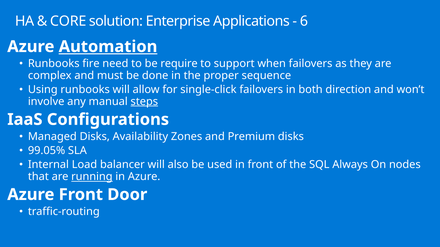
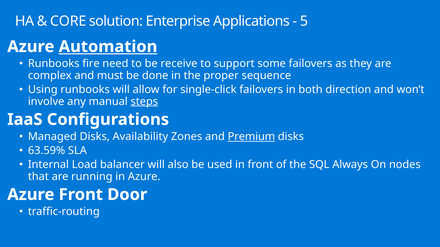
6: 6 -> 5
require: require -> receive
when: when -> some
Premium underline: none -> present
99.05%: 99.05% -> 63.59%
running underline: present -> none
